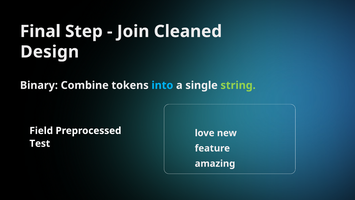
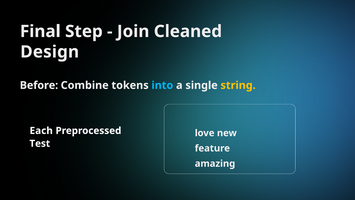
Binary: Binary -> Before
string colour: light green -> yellow
Field: Field -> Each
